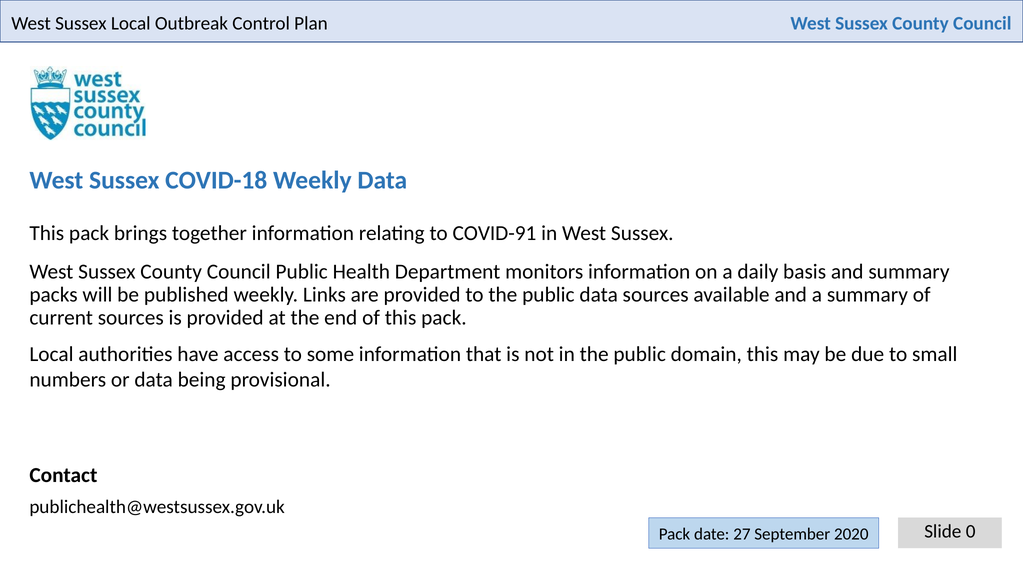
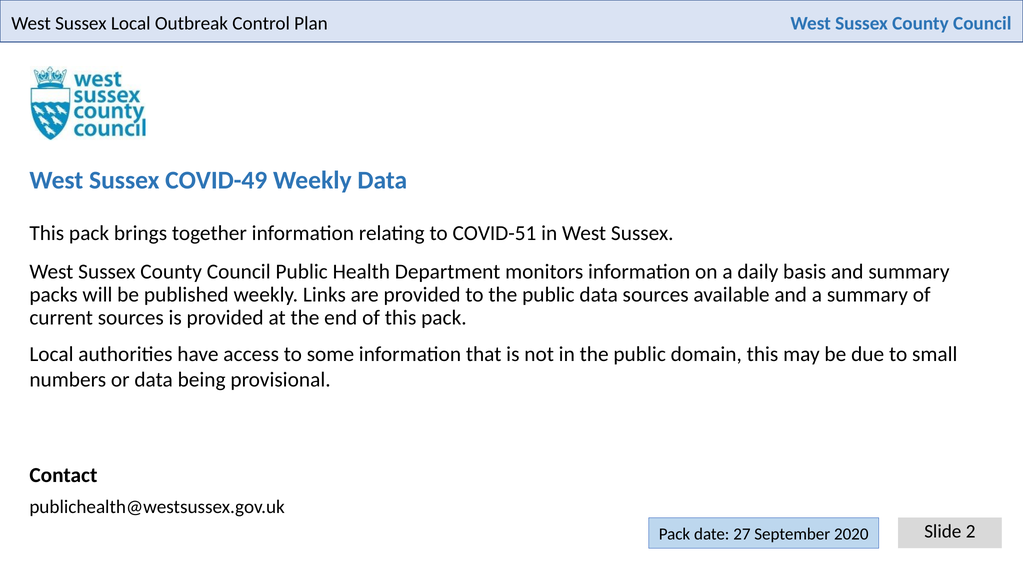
COVID-18: COVID-18 -> COVID-49
COVID-91: COVID-91 -> COVID-51
0: 0 -> 2
